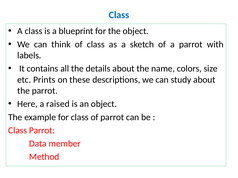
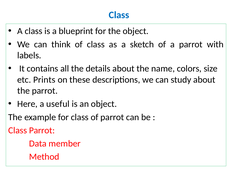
raised: raised -> useful
